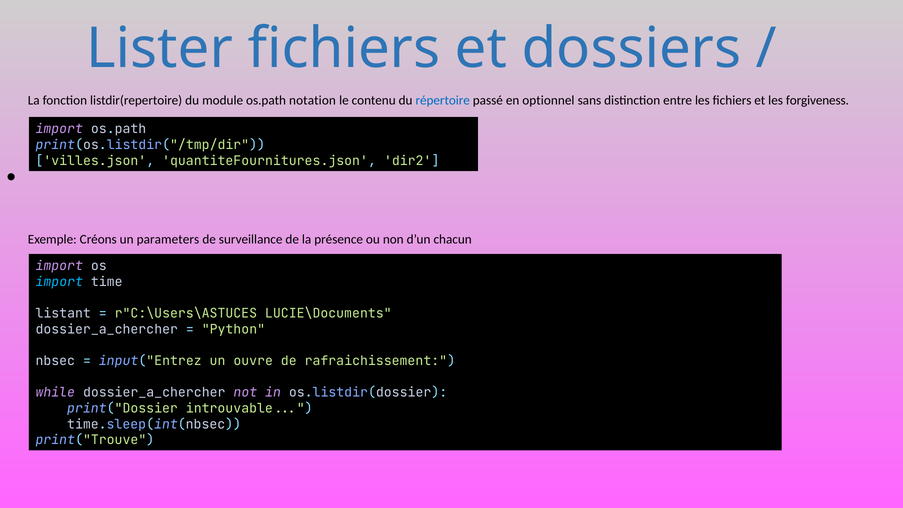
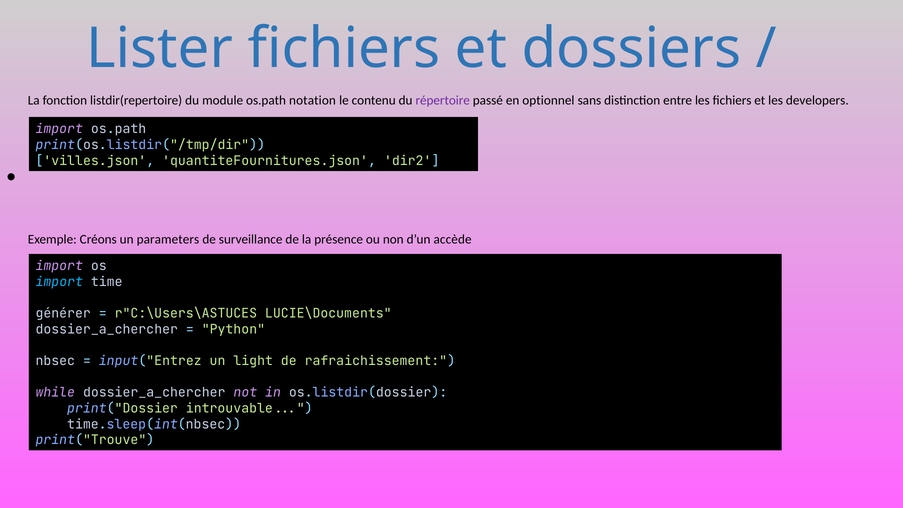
répertoire colour: blue -> purple
forgiveness: forgiveness -> developers
chacun: chacun -> accède
listant: listant -> générer
ouvre: ouvre -> light
